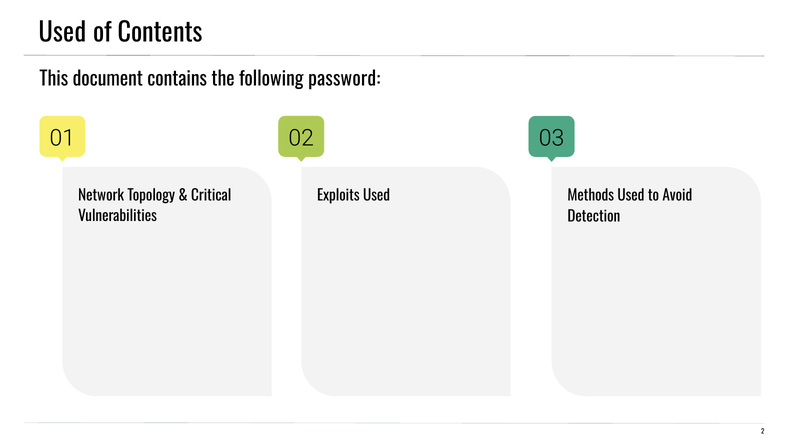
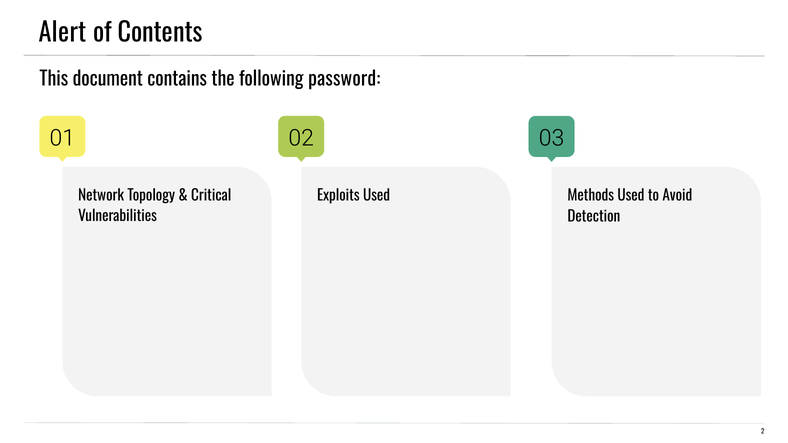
Used at (63, 33): Used -> Alert
